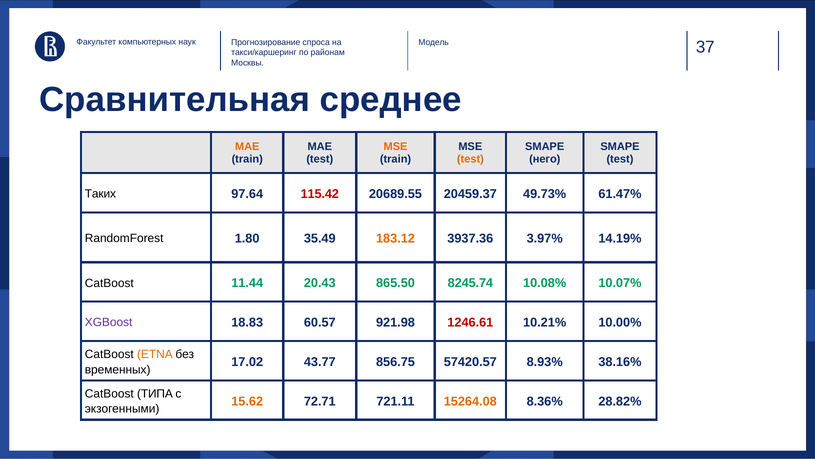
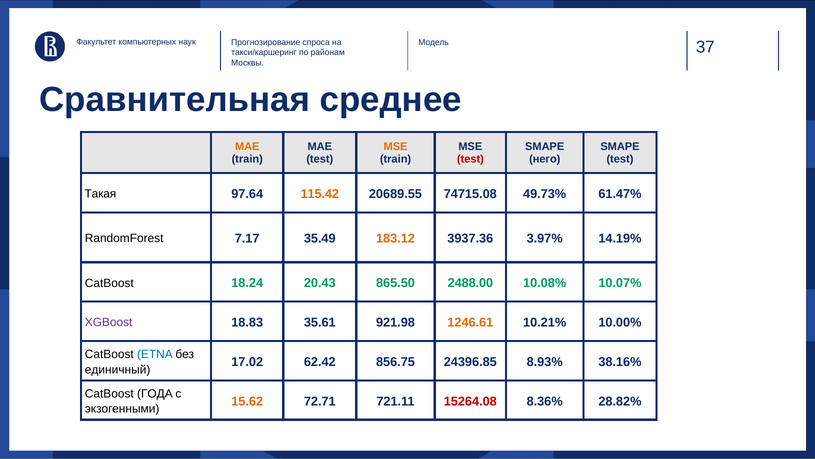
test at (470, 159) colour: orange -> red
Таких: Таких -> Такая
115.42 colour: red -> orange
20459.37: 20459.37 -> 74715.08
1.80: 1.80 -> 7.17
11.44: 11.44 -> 18.24
8245.74: 8245.74 -> 2488.00
60.57: 60.57 -> 35.61
1246.61 colour: red -> orange
ETNA colour: orange -> blue
43.77: 43.77 -> 62.42
57420.57: 57420.57 -> 24396.85
временных: временных -> единичный
ТИПА: ТИПА -> ГОДА
15264.08 colour: orange -> red
